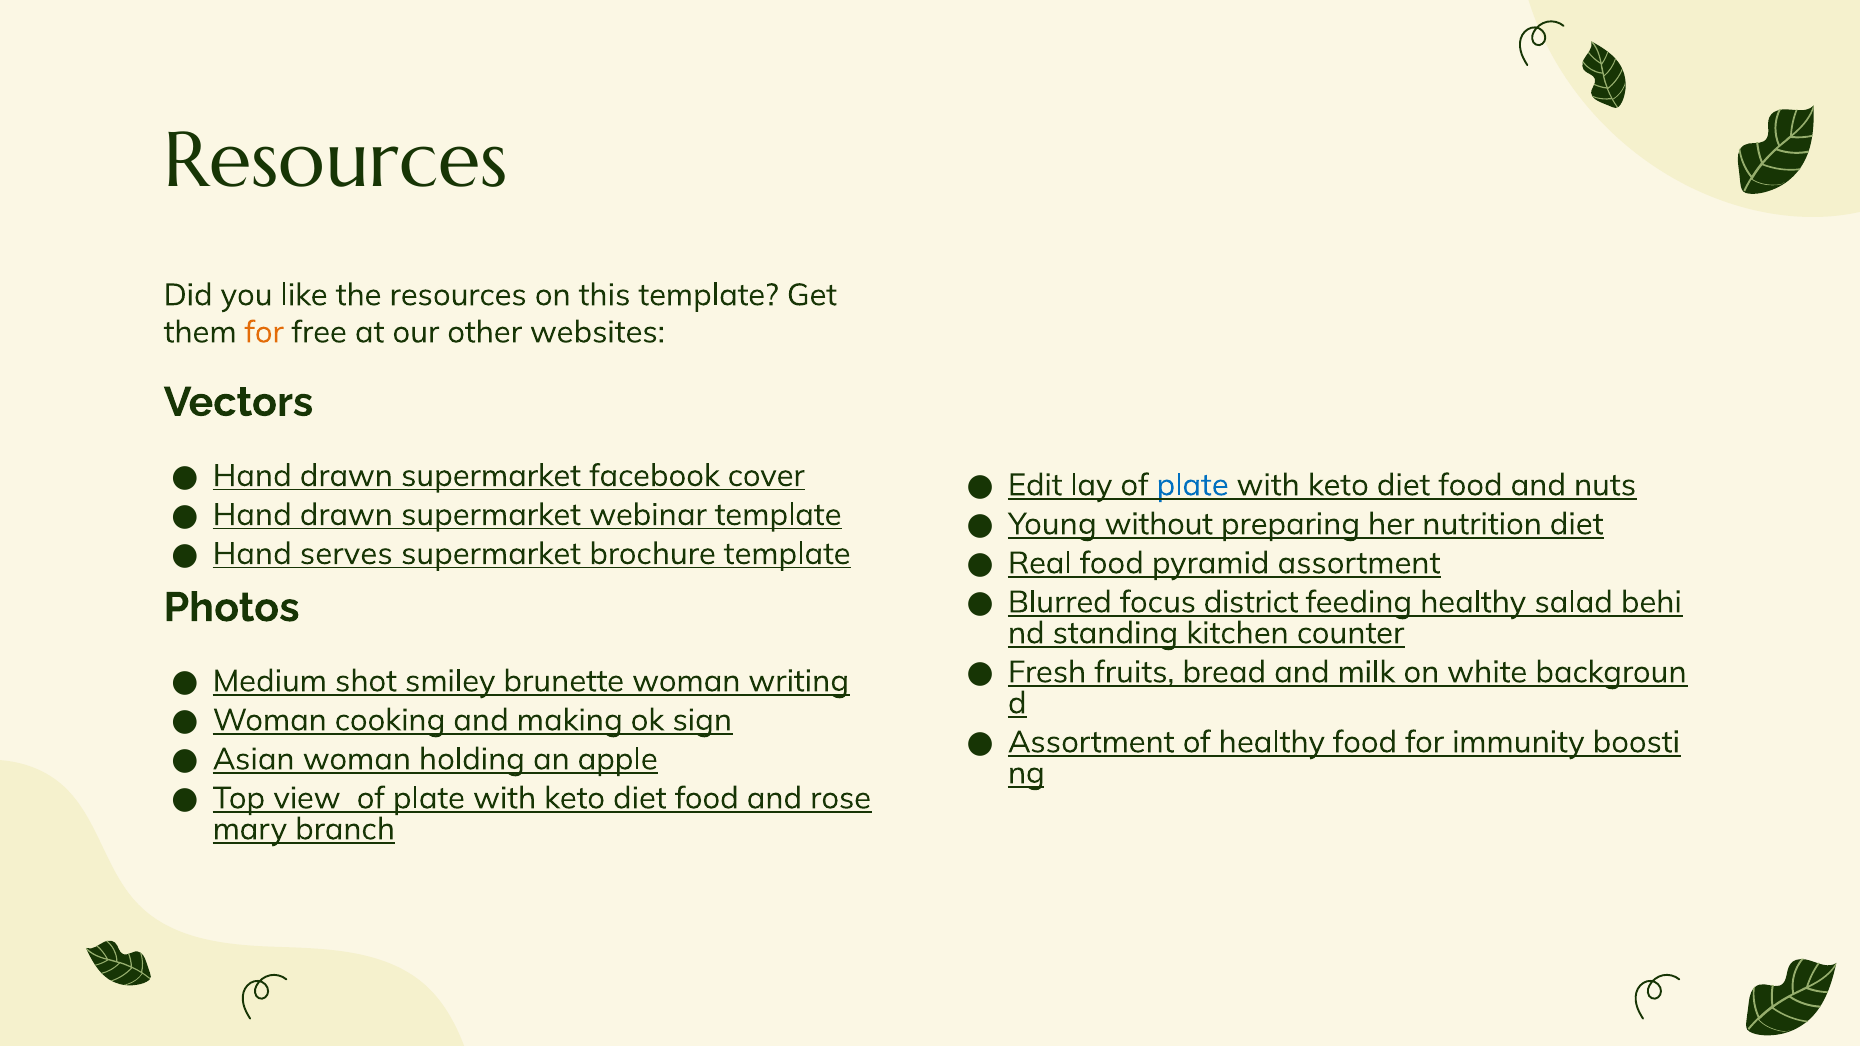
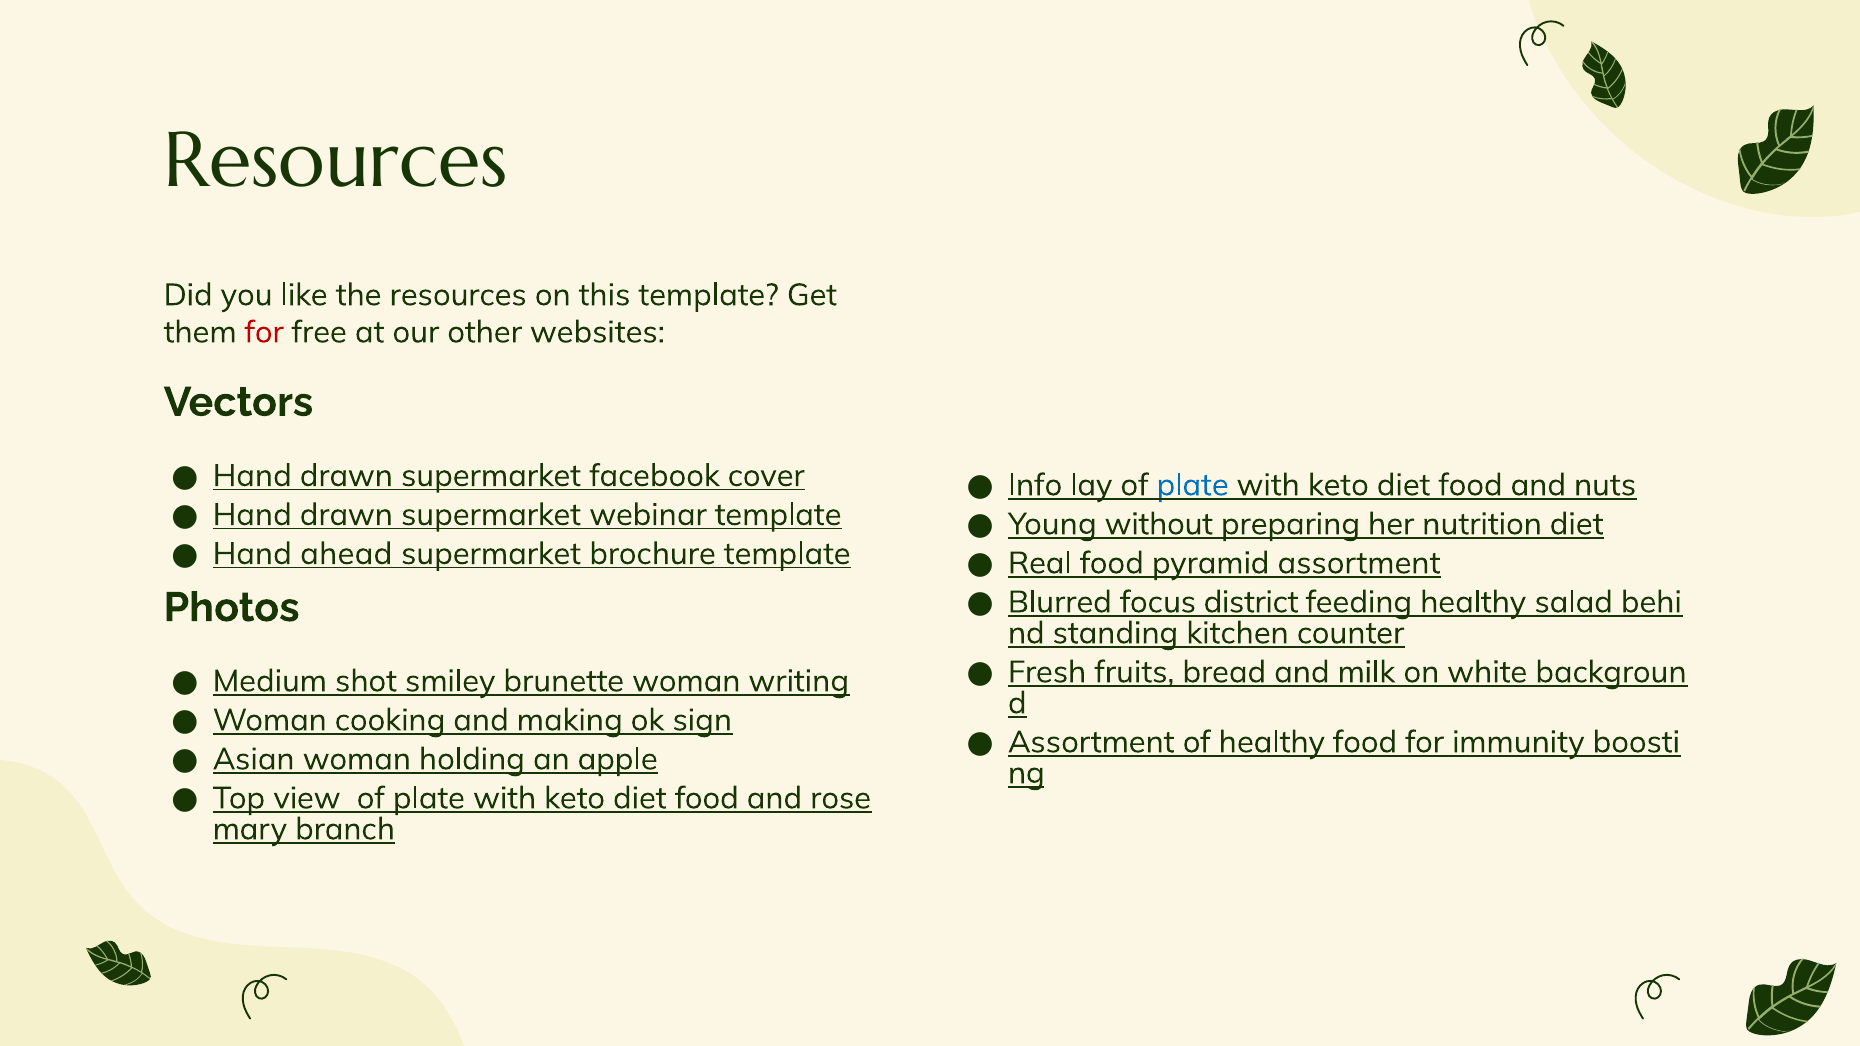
for at (264, 332) colour: orange -> red
Edit: Edit -> Info
serves: serves -> ahead
